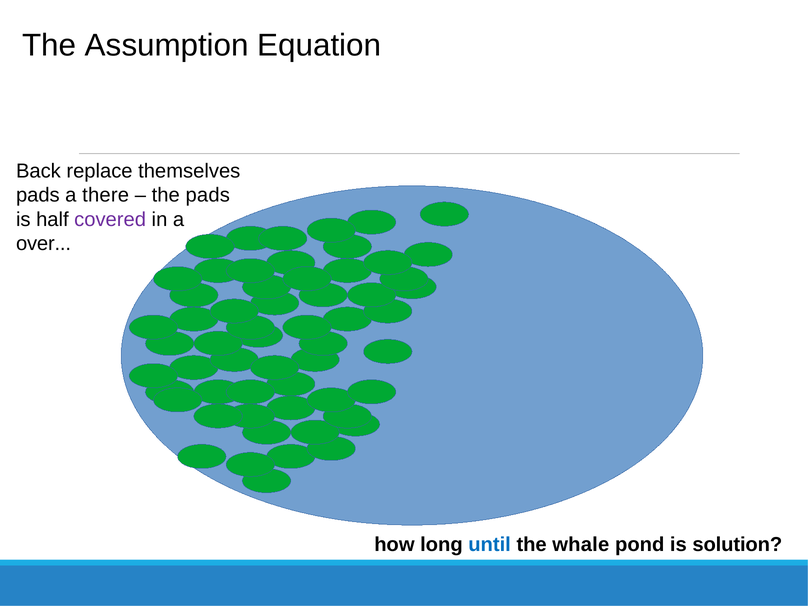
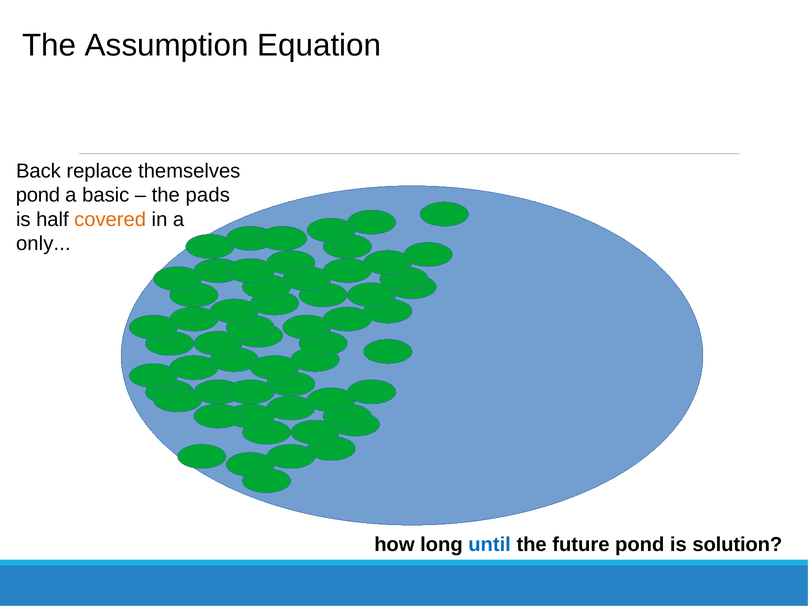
pads at (38, 195): pads -> pond
there: there -> basic
covered colour: purple -> orange
over: over -> only
whale: whale -> future
